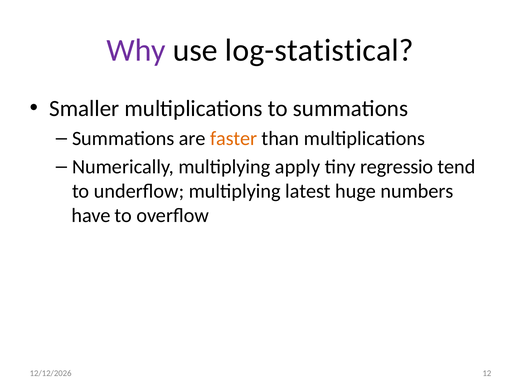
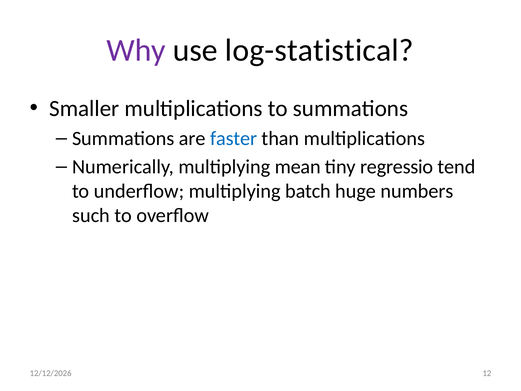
faster colour: orange -> blue
apply: apply -> mean
latest: latest -> batch
have: have -> such
